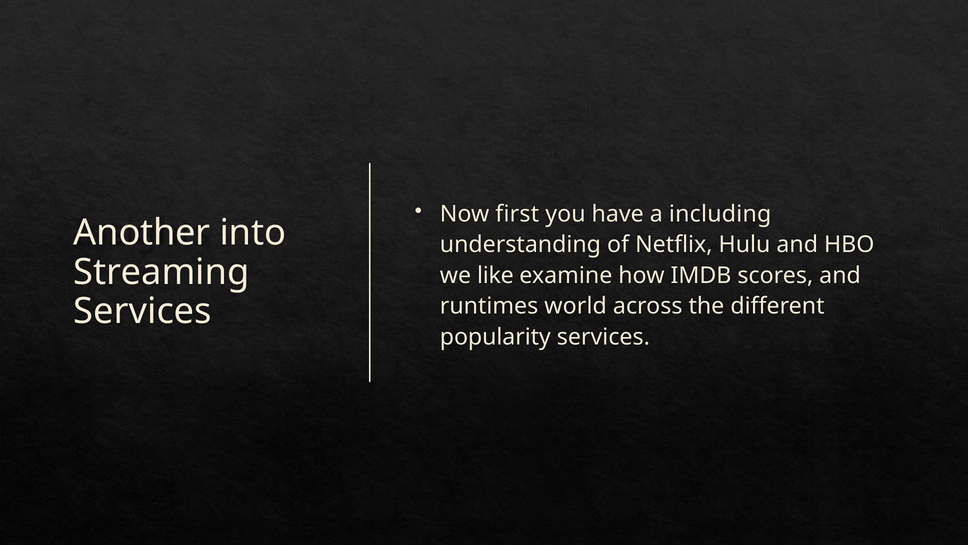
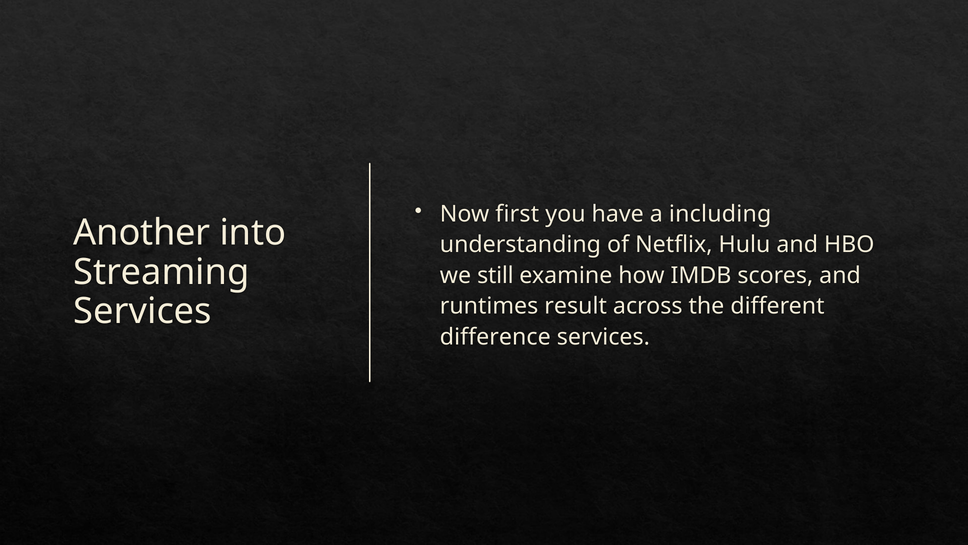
like: like -> still
world: world -> result
popularity: popularity -> difference
